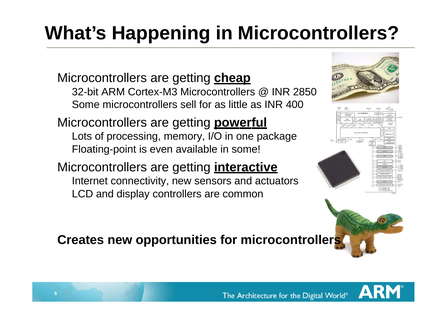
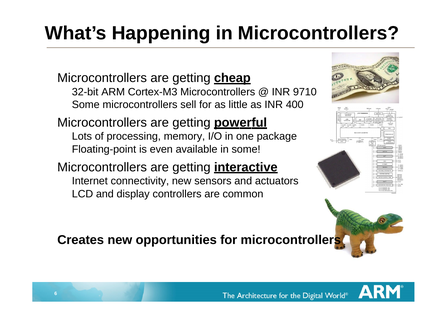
2850: 2850 -> 9710
